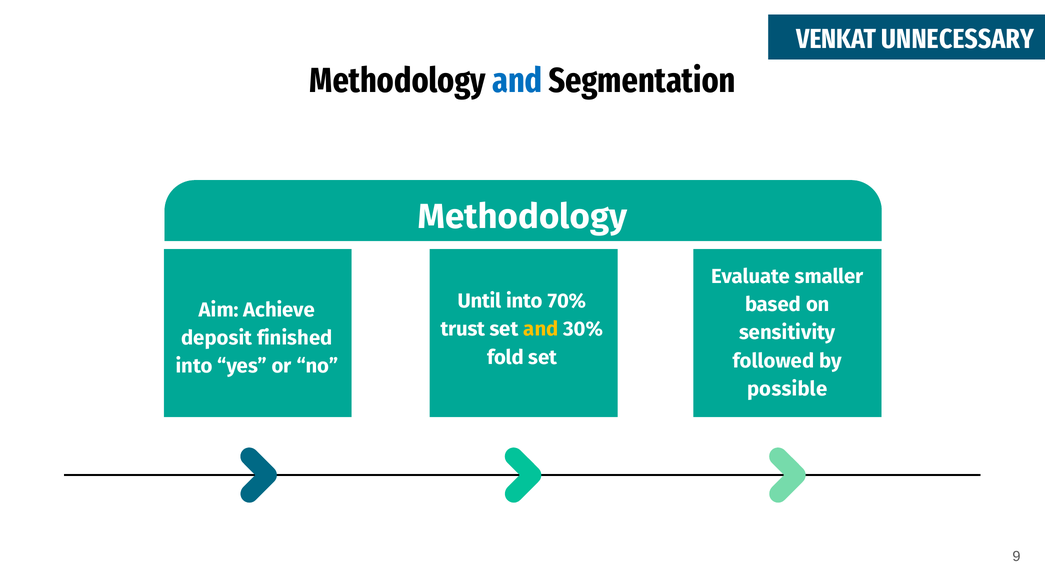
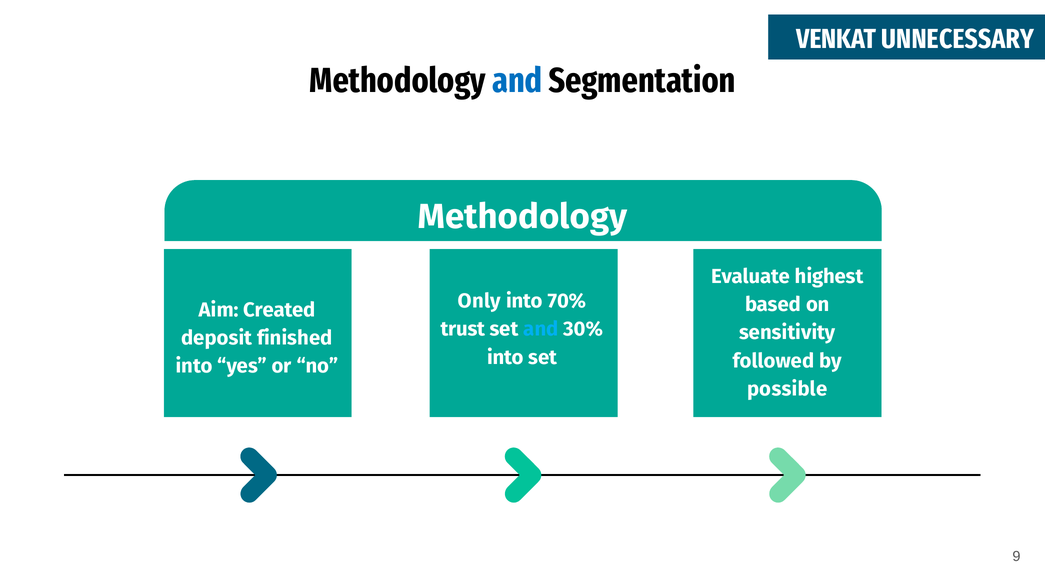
smaller: smaller -> highest
Until: Until -> Only
Achieve: Achieve -> Created
and at (541, 329) colour: yellow -> light blue
fold at (505, 357): fold -> into
